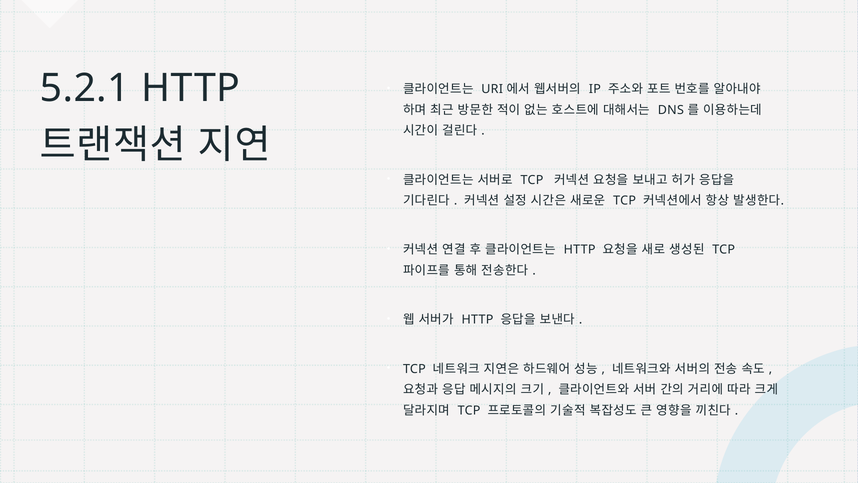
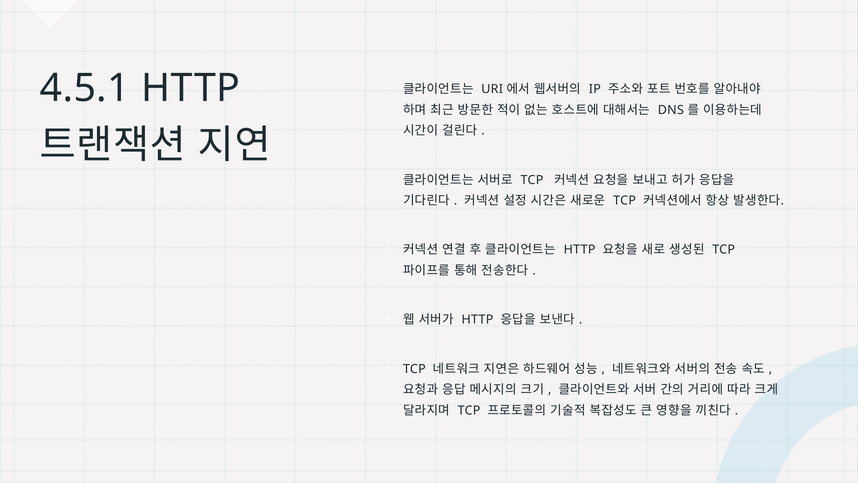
5.2.1: 5.2.1 -> 4.5.1
